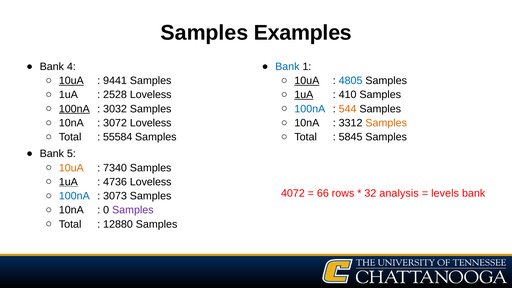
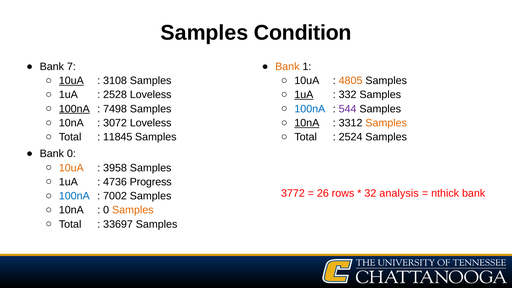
Examples: Examples -> Condition
4: 4 -> 7
Bank at (287, 67) colour: blue -> orange
9441: 9441 -> 3108
10uA at (307, 81) underline: present -> none
4805 colour: blue -> orange
410: 410 -> 332
3032: 3032 -> 7498
544 colour: orange -> purple
10nA at (307, 123) underline: none -> present
55584: 55584 -> 11845
5845: 5845 -> 2524
Bank 5: 5 -> 0
7340: 7340 -> 3958
1uA at (68, 182) underline: present -> none
4736 Loveless: Loveless -> Progress
4072: 4072 -> 3772
66: 66 -> 26
levels: levels -> nthick
3073: 3073 -> 7002
Samples at (133, 210) colour: purple -> orange
12880: 12880 -> 33697
